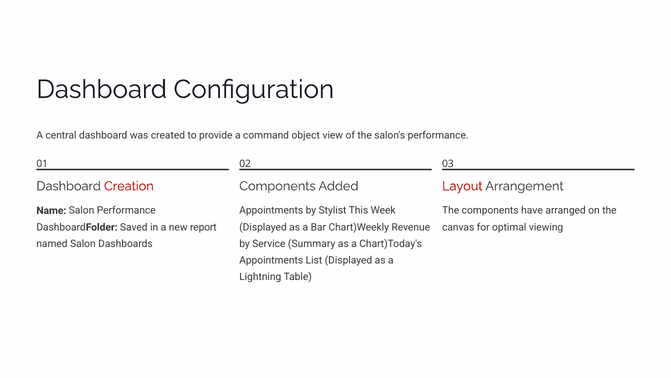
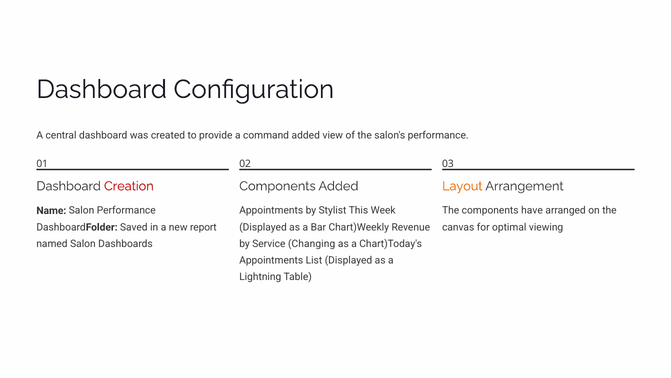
command object: object -> added
Layout colour: red -> orange
Summary: Summary -> Changing
